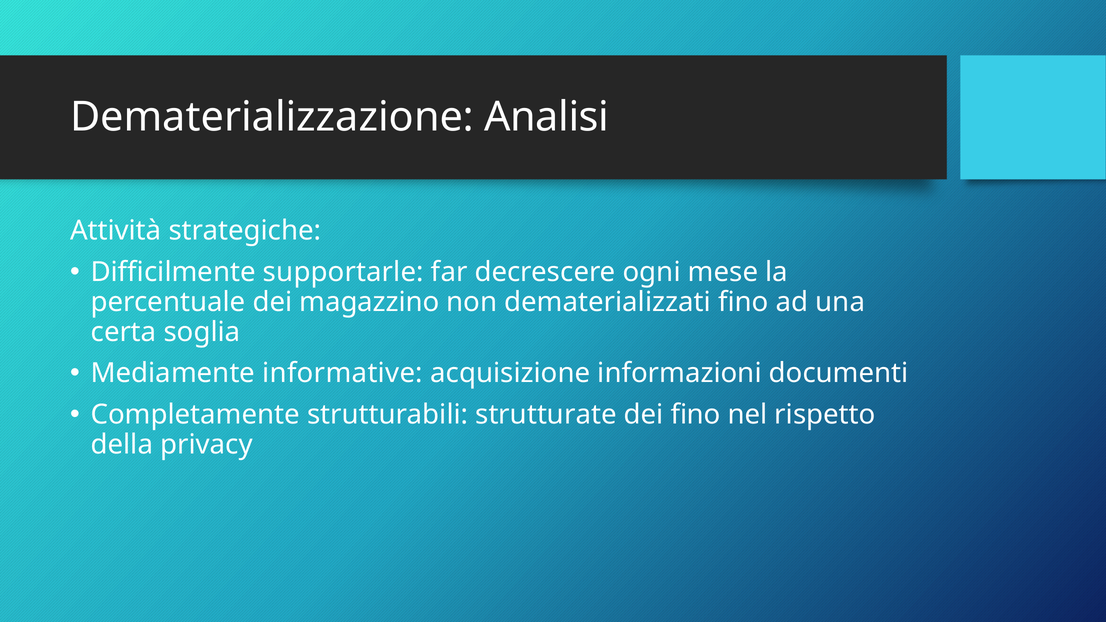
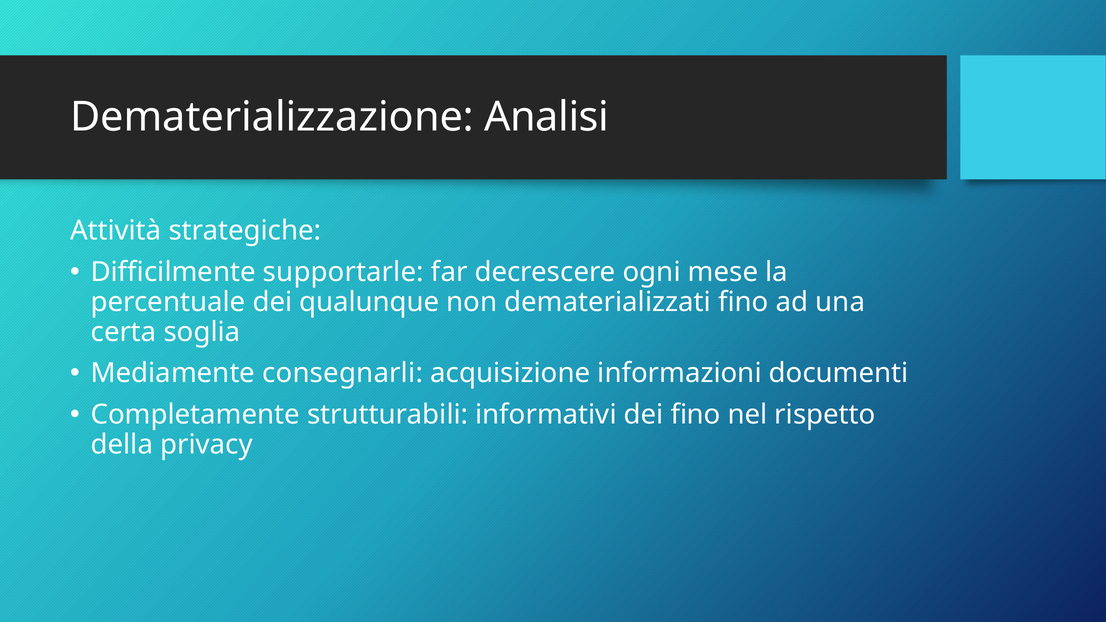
magazzino: magazzino -> qualunque
informative: informative -> consegnarli
strutturate: strutturate -> informativi
